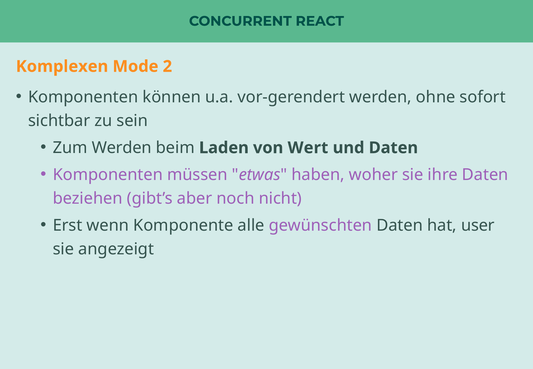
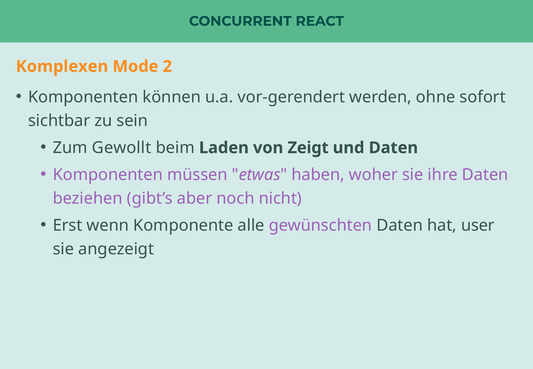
Zum Werden: Werden -> Gewollt
Wert: Wert -> Zeigt
